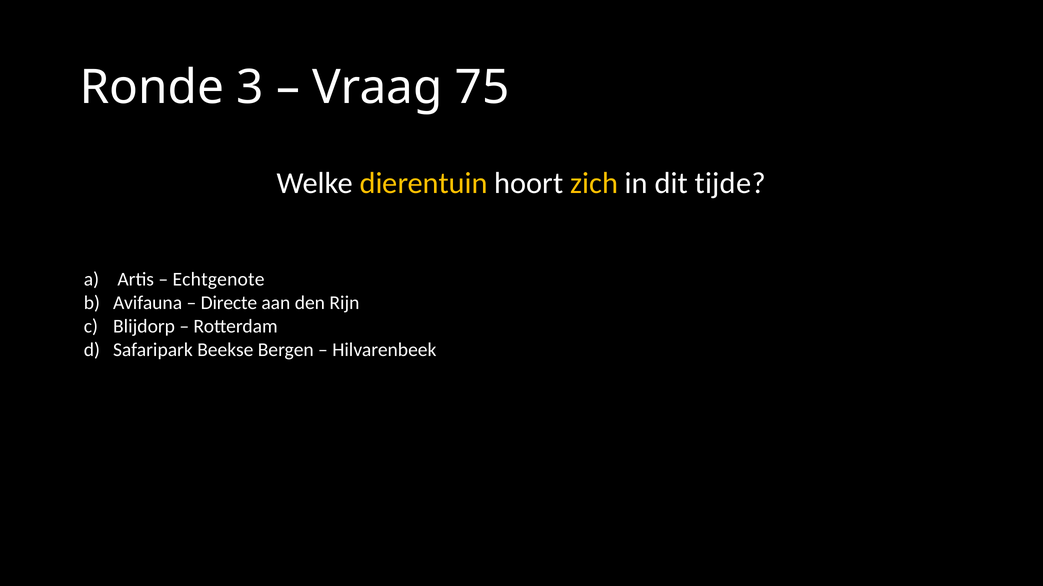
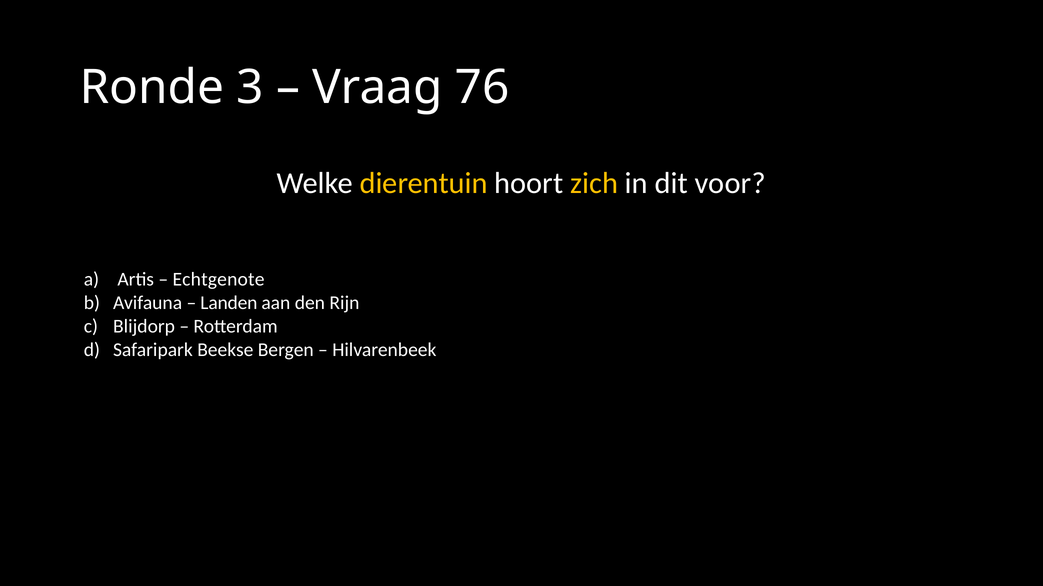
75: 75 -> 76
tijde: tijde -> voor
Directe: Directe -> Landen
